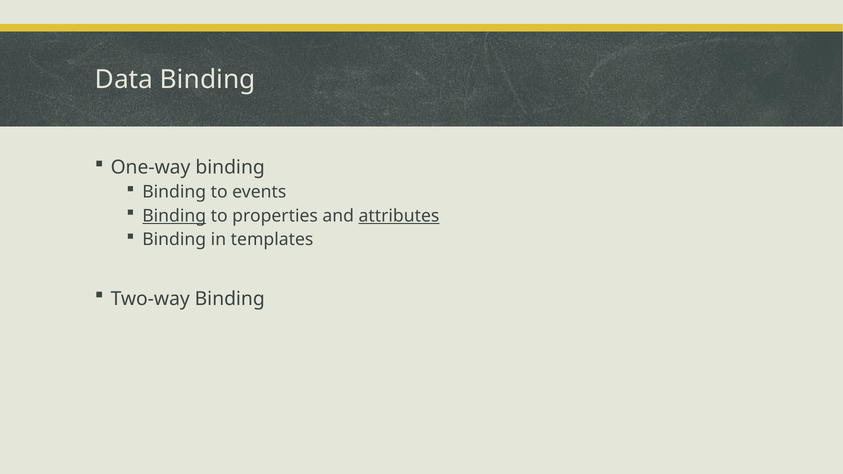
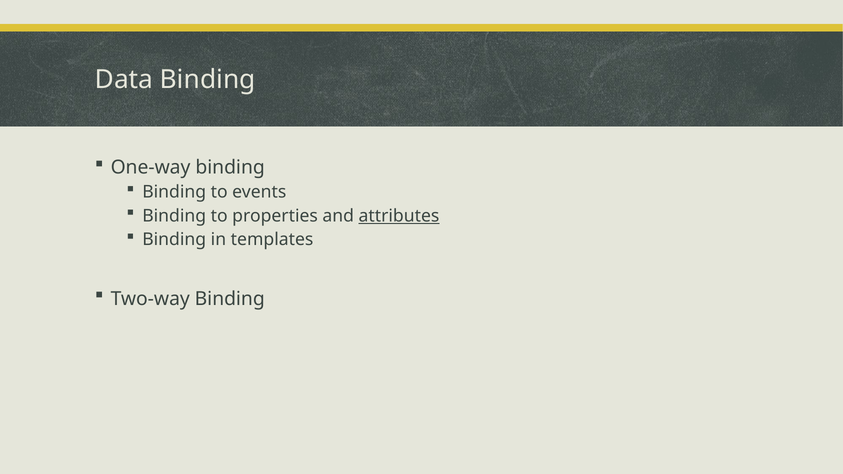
Binding at (174, 216) underline: present -> none
